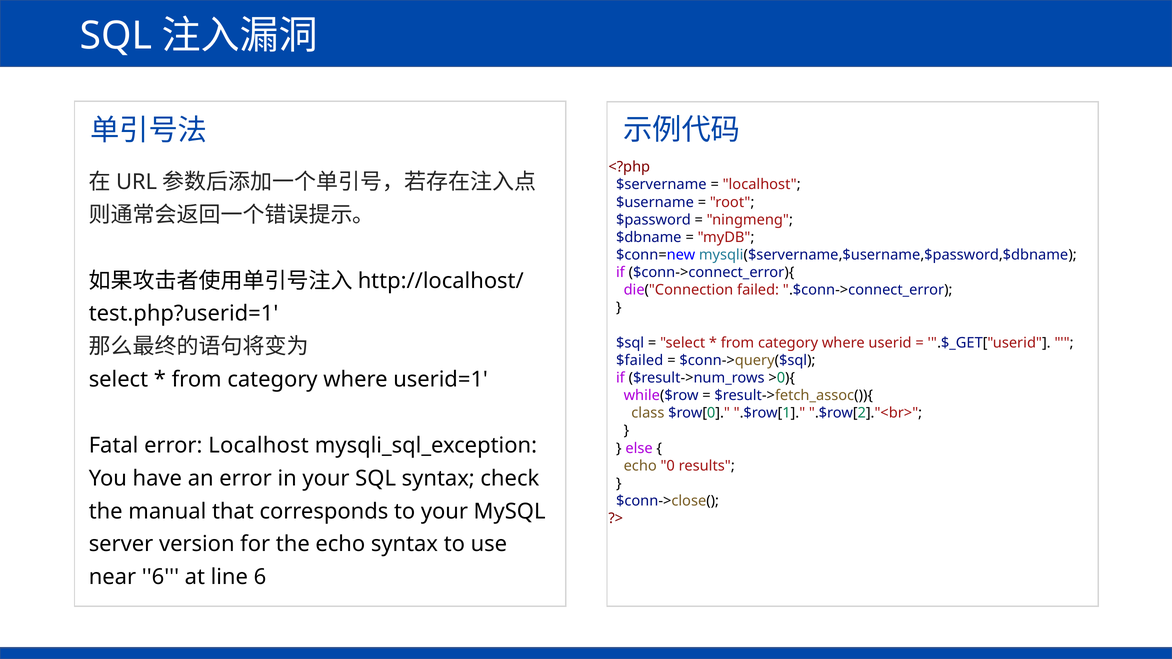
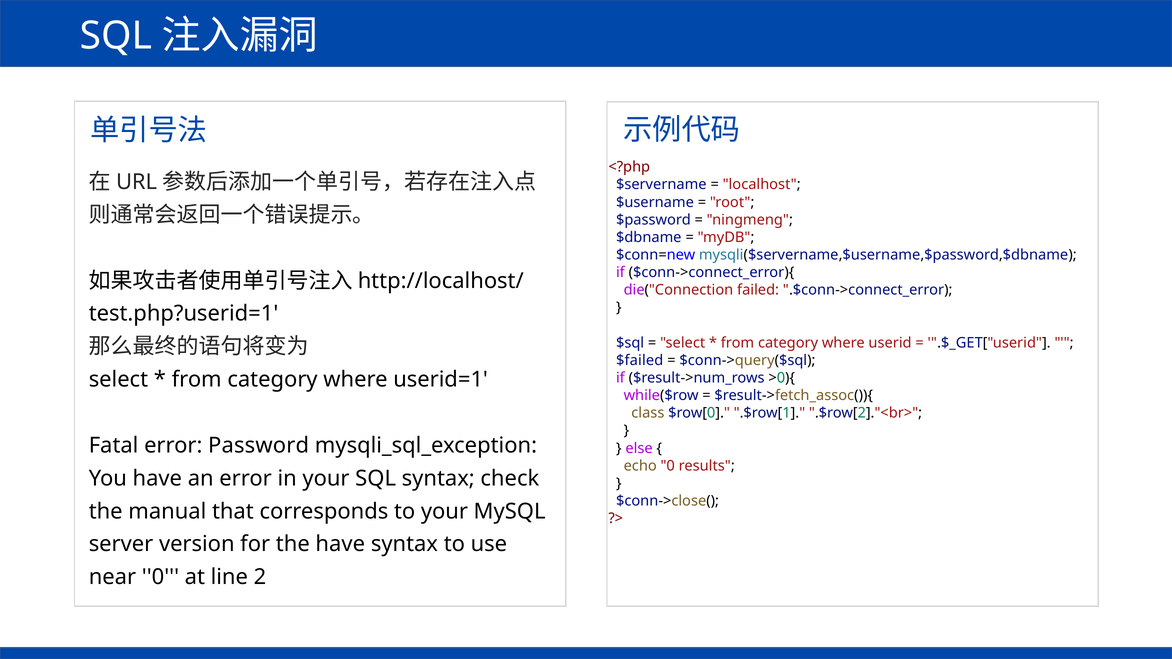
error Localhost: Localhost -> Password
the echo: echo -> have
near 6: 6 -> 0
line 6: 6 -> 2
